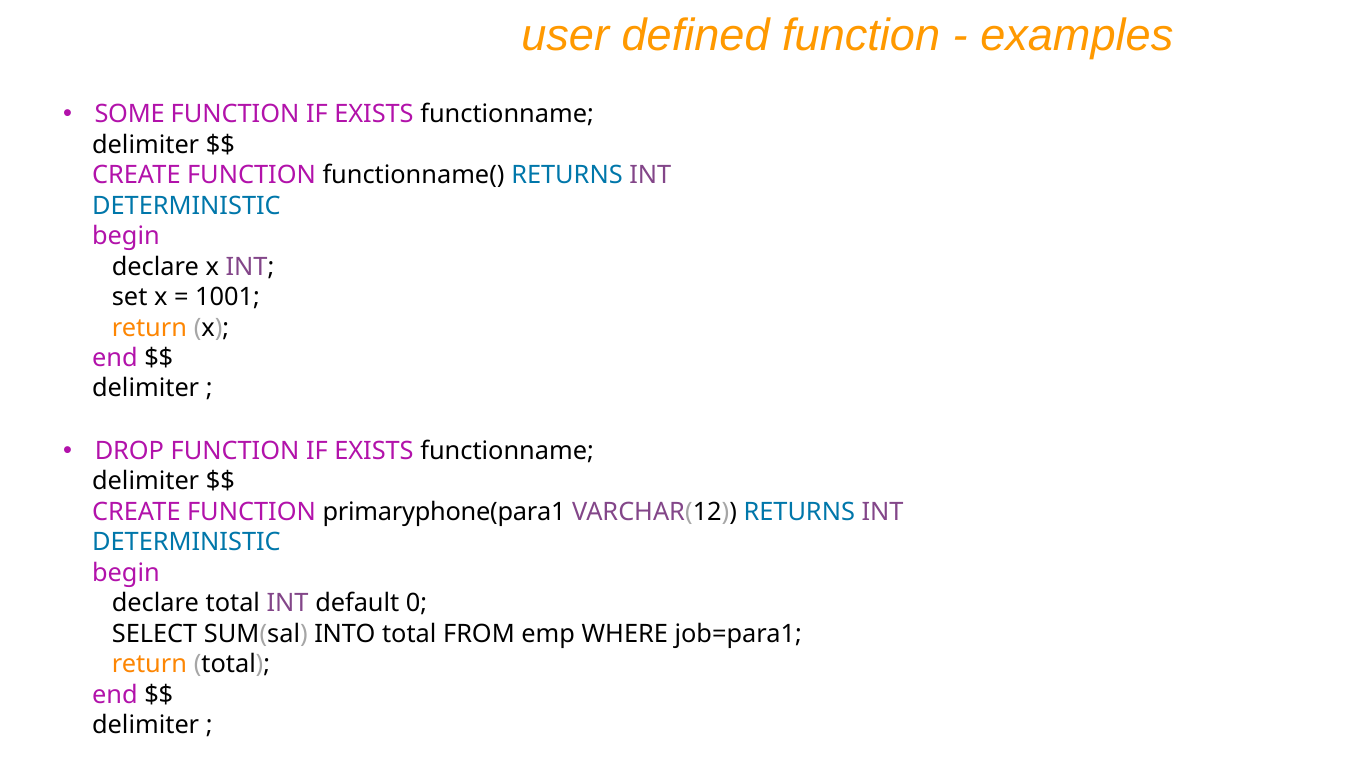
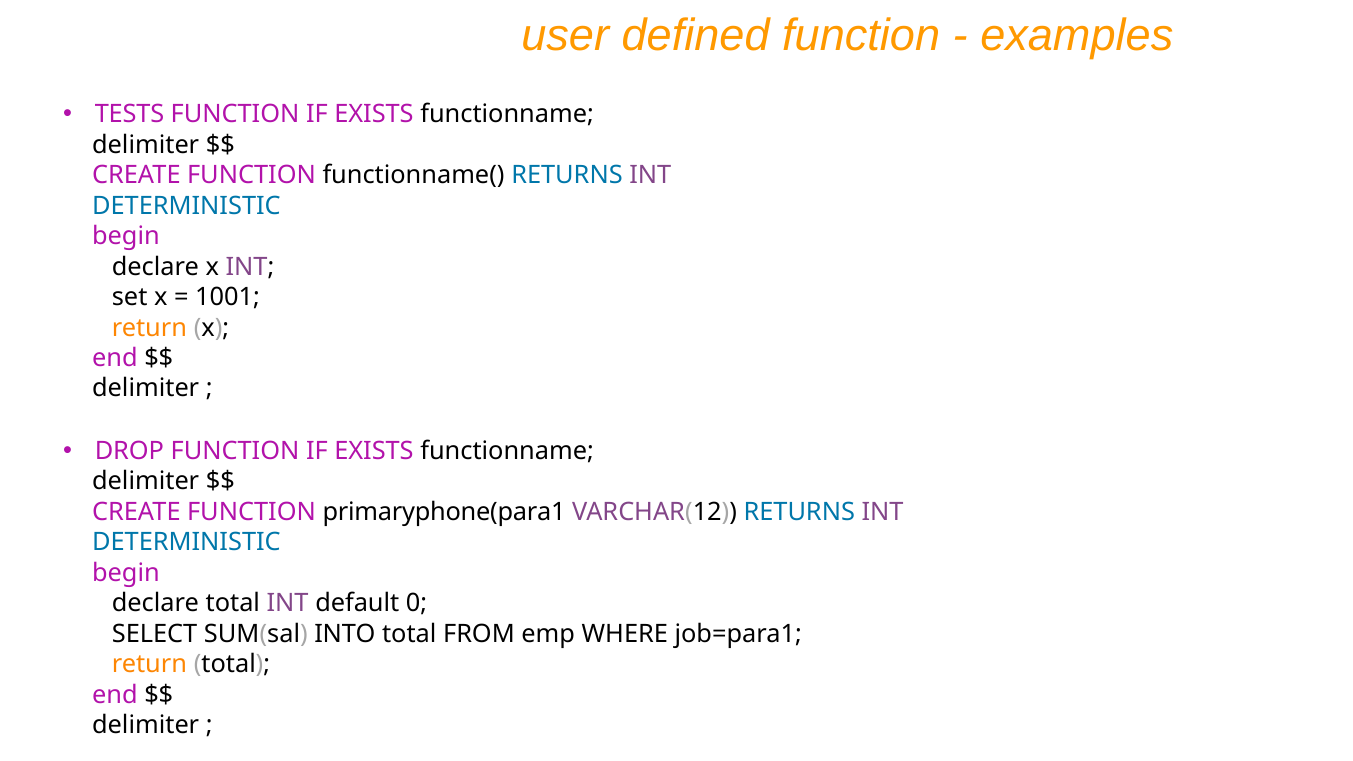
SOME: SOME -> TESTS
